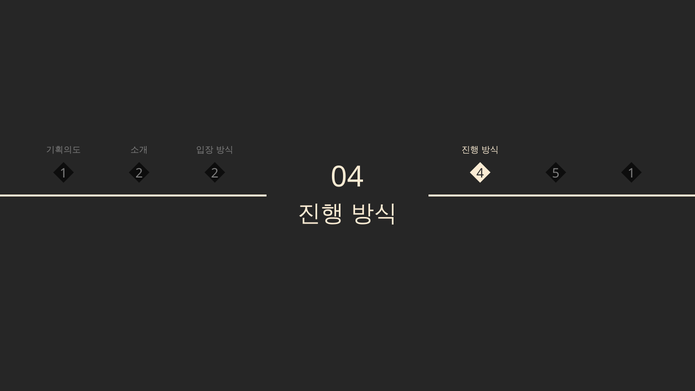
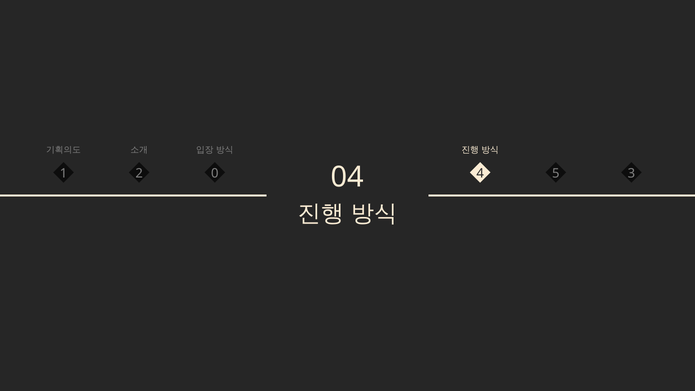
2 at (215, 173): 2 -> 0
5 1: 1 -> 3
